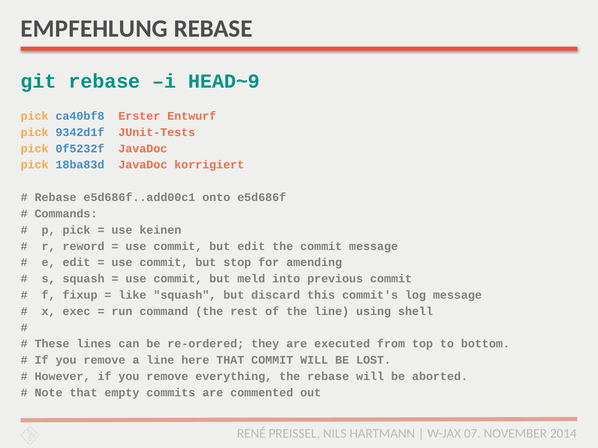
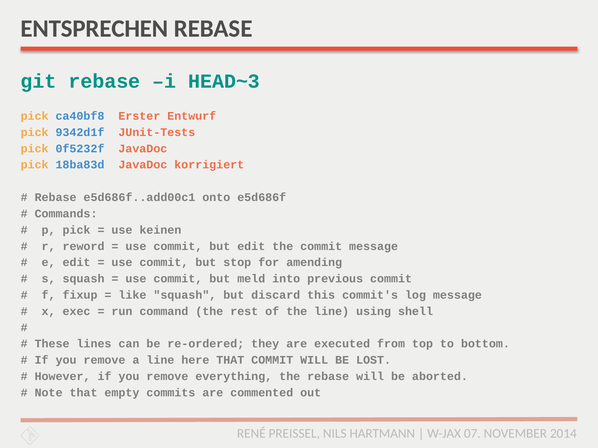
EMPFEHLUNG: EMPFEHLUNG -> ENTSPRECHEN
HEAD~9: HEAD~9 -> HEAD~3
